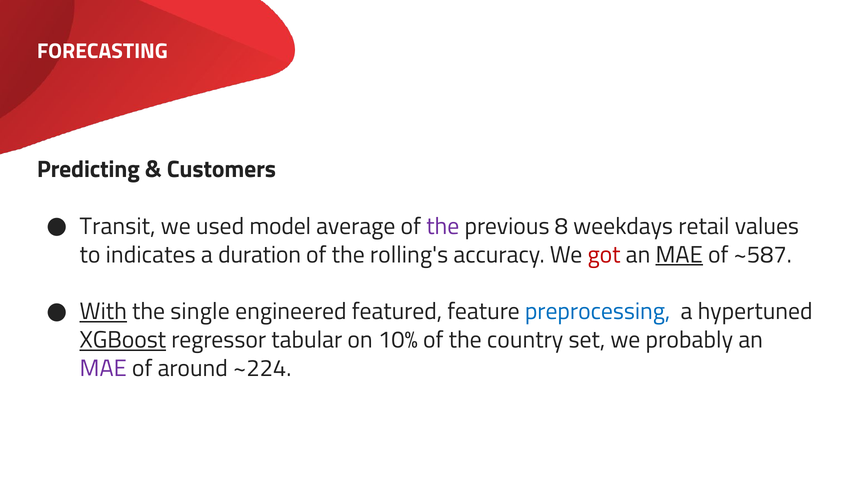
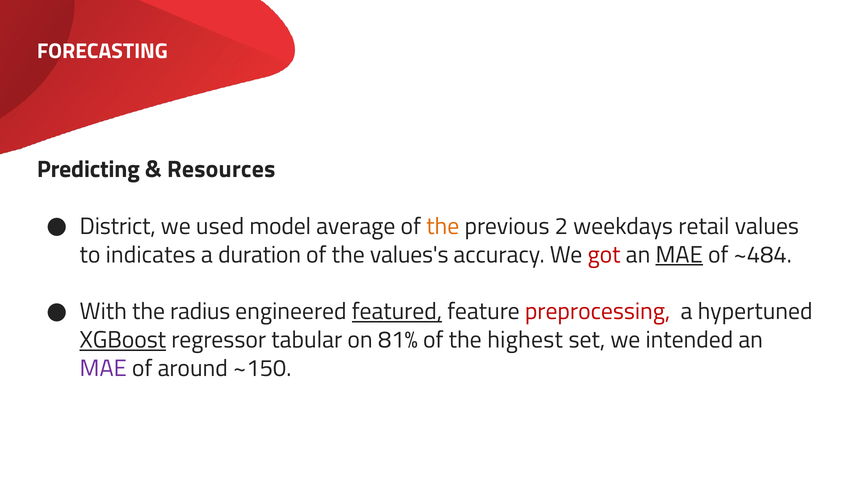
Customers: Customers -> Resources
Transit: Transit -> District
the at (443, 226) colour: purple -> orange
8: 8 -> 2
rolling's: rolling's -> values's
~587: ~587 -> ~484
With underline: present -> none
single: single -> radius
featured underline: none -> present
preprocessing colour: blue -> red
10%: 10% -> 81%
country: country -> highest
probably: probably -> intended
~224: ~224 -> ~150
